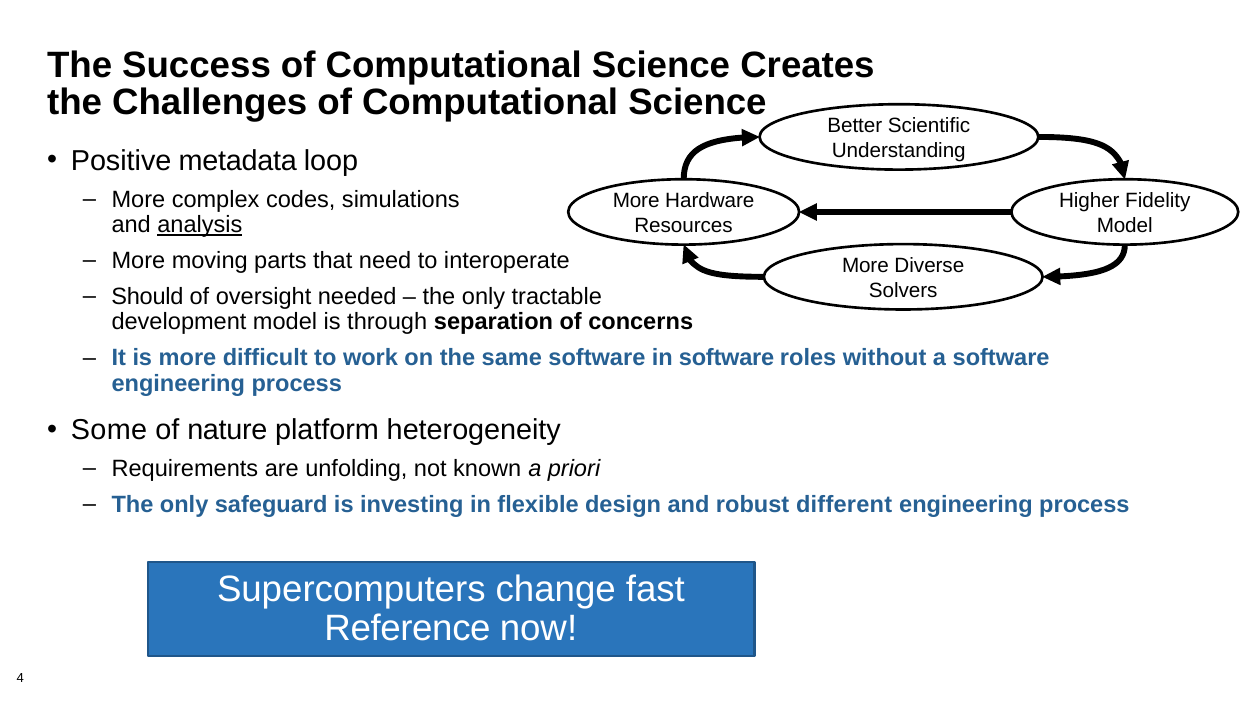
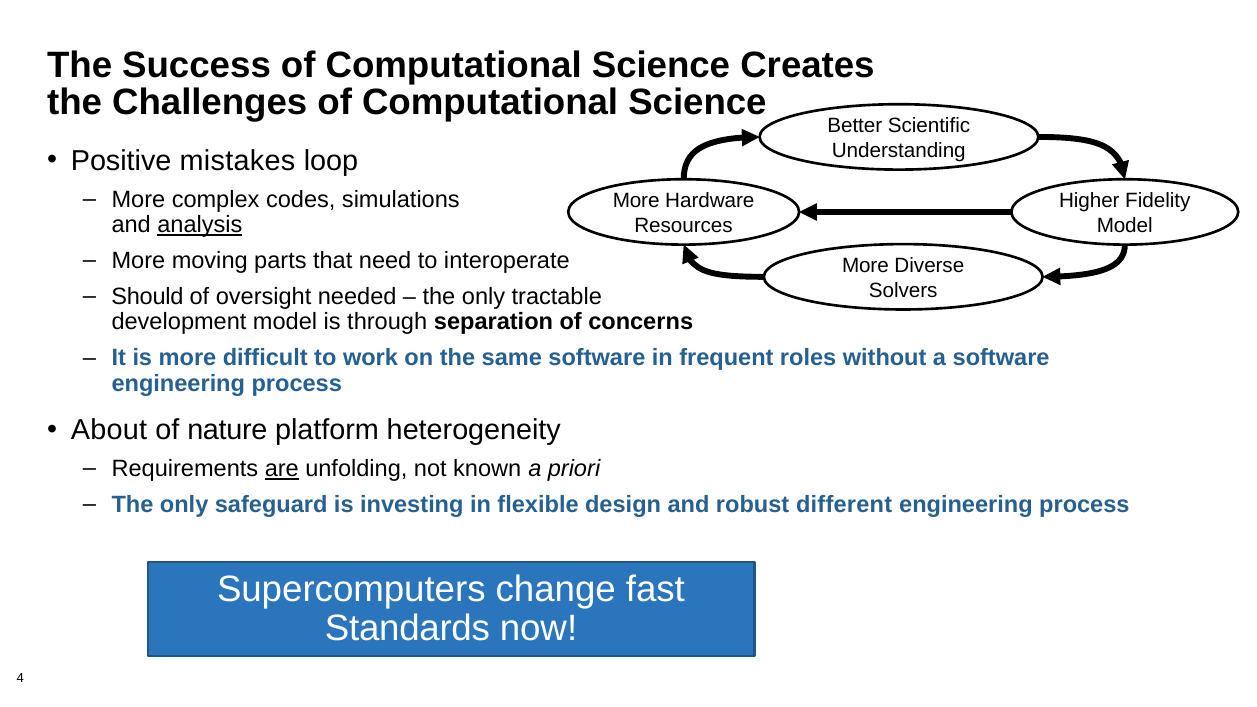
metadata: metadata -> mistakes
in software: software -> frequent
Some: Some -> About
are underline: none -> present
Reference: Reference -> Standards
